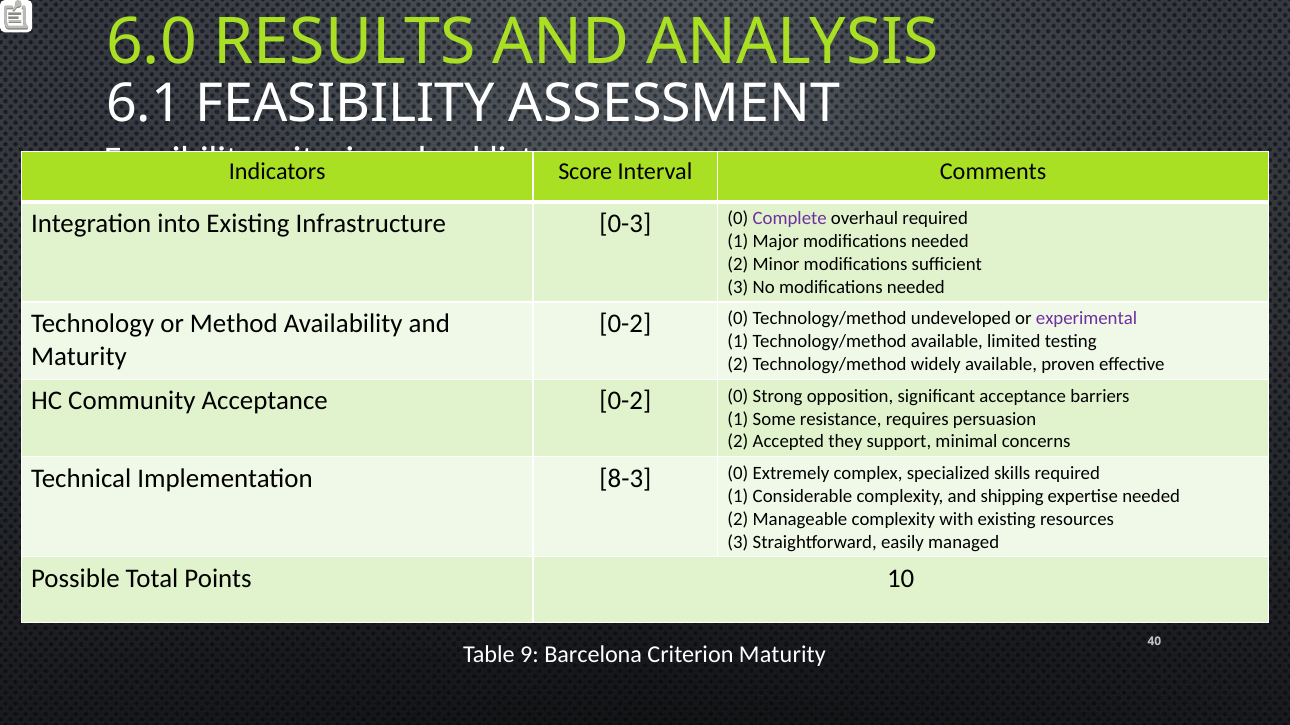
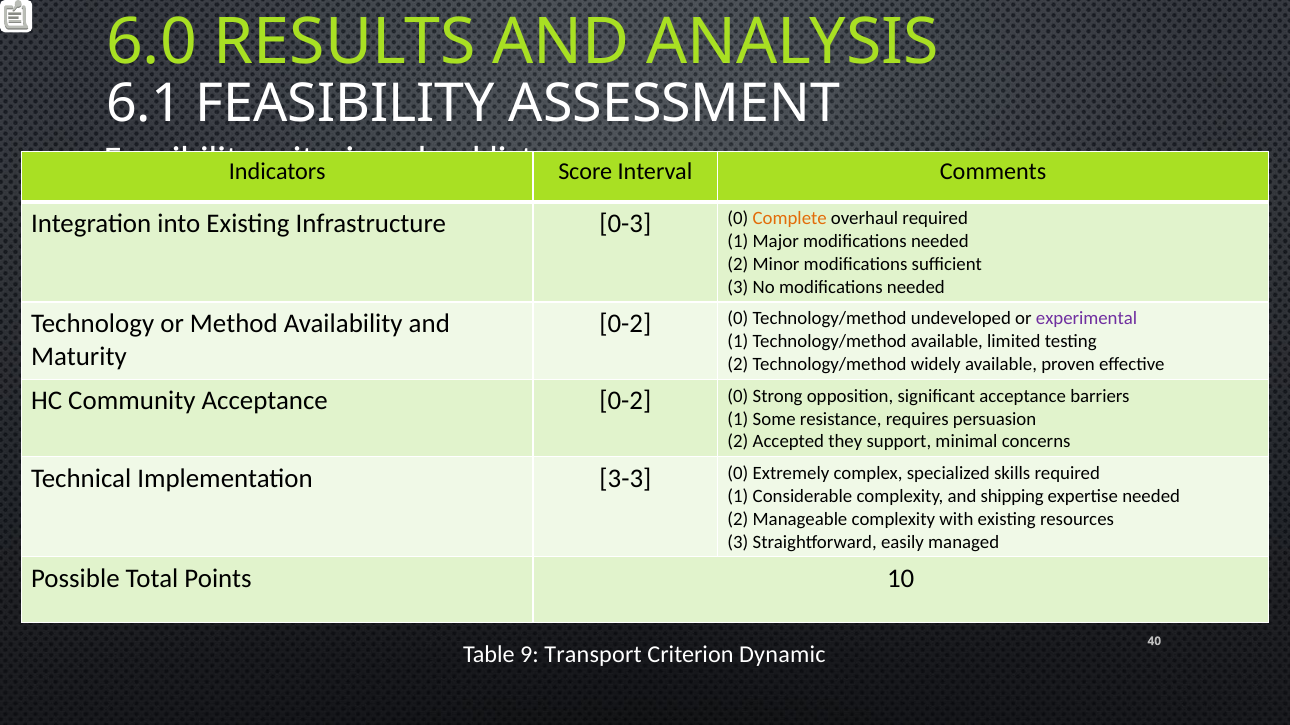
Complete colour: purple -> orange
8-3: 8-3 -> 3-3
Barcelona: Barcelona -> Transport
Criterion Maturity: Maturity -> Dynamic
